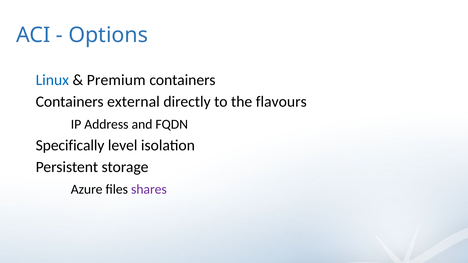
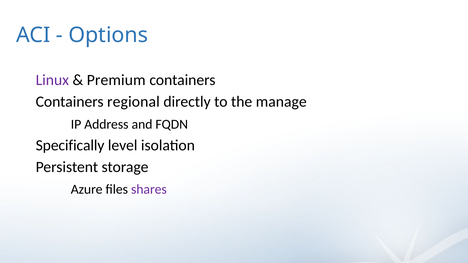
Linux colour: blue -> purple
external: external -> regional
flavours: flavours -> manage
